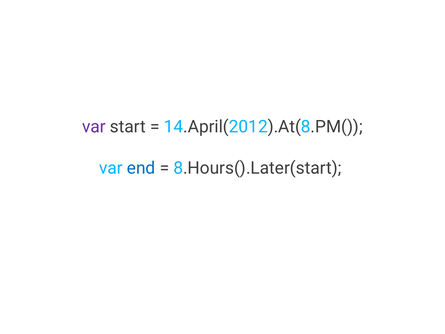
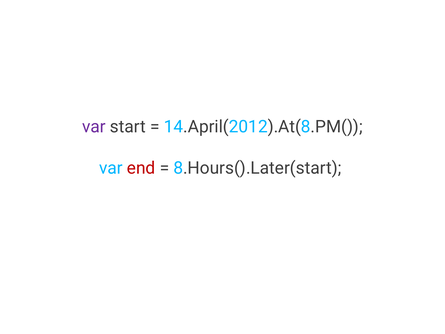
end colour: blue -> red
